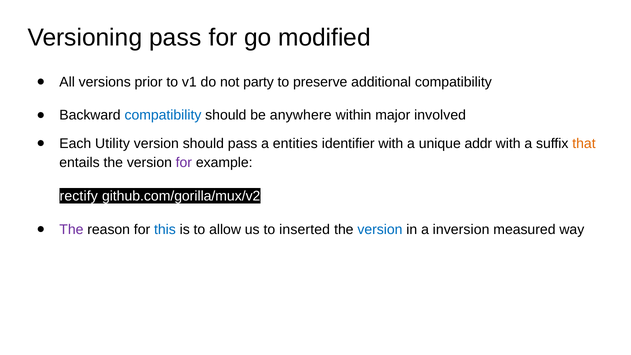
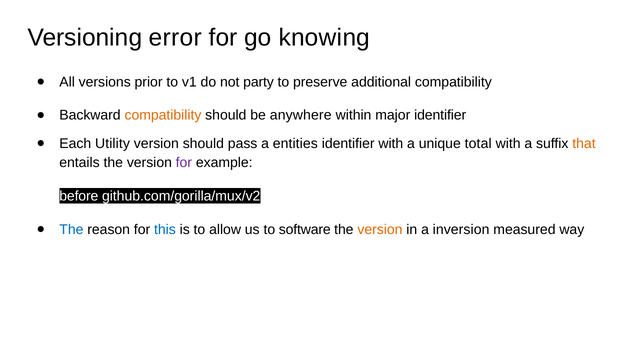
Versioning pass: pass -> error
modified: modified -> knowing
compatibility at (163, 115) colour: blue -> orange
major involved: involved -> identifier
addr: addr -> total
rectify: rectify -> before
The at (71, 229) colour: purple -> blue
inserted: inserted -> software
version at (380, 229) colour: blue -> orange
